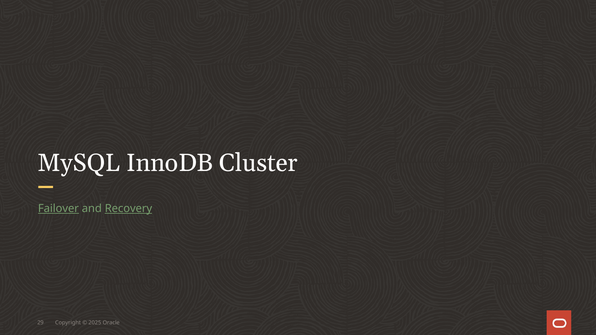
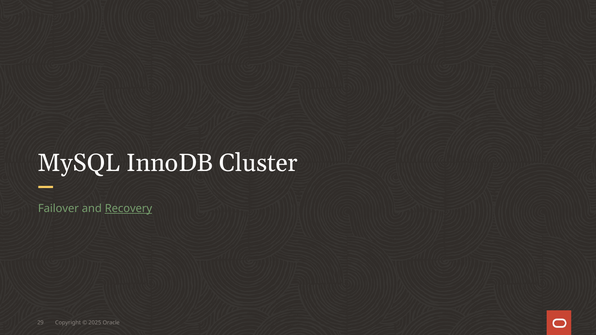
Failover underline: present -> none
